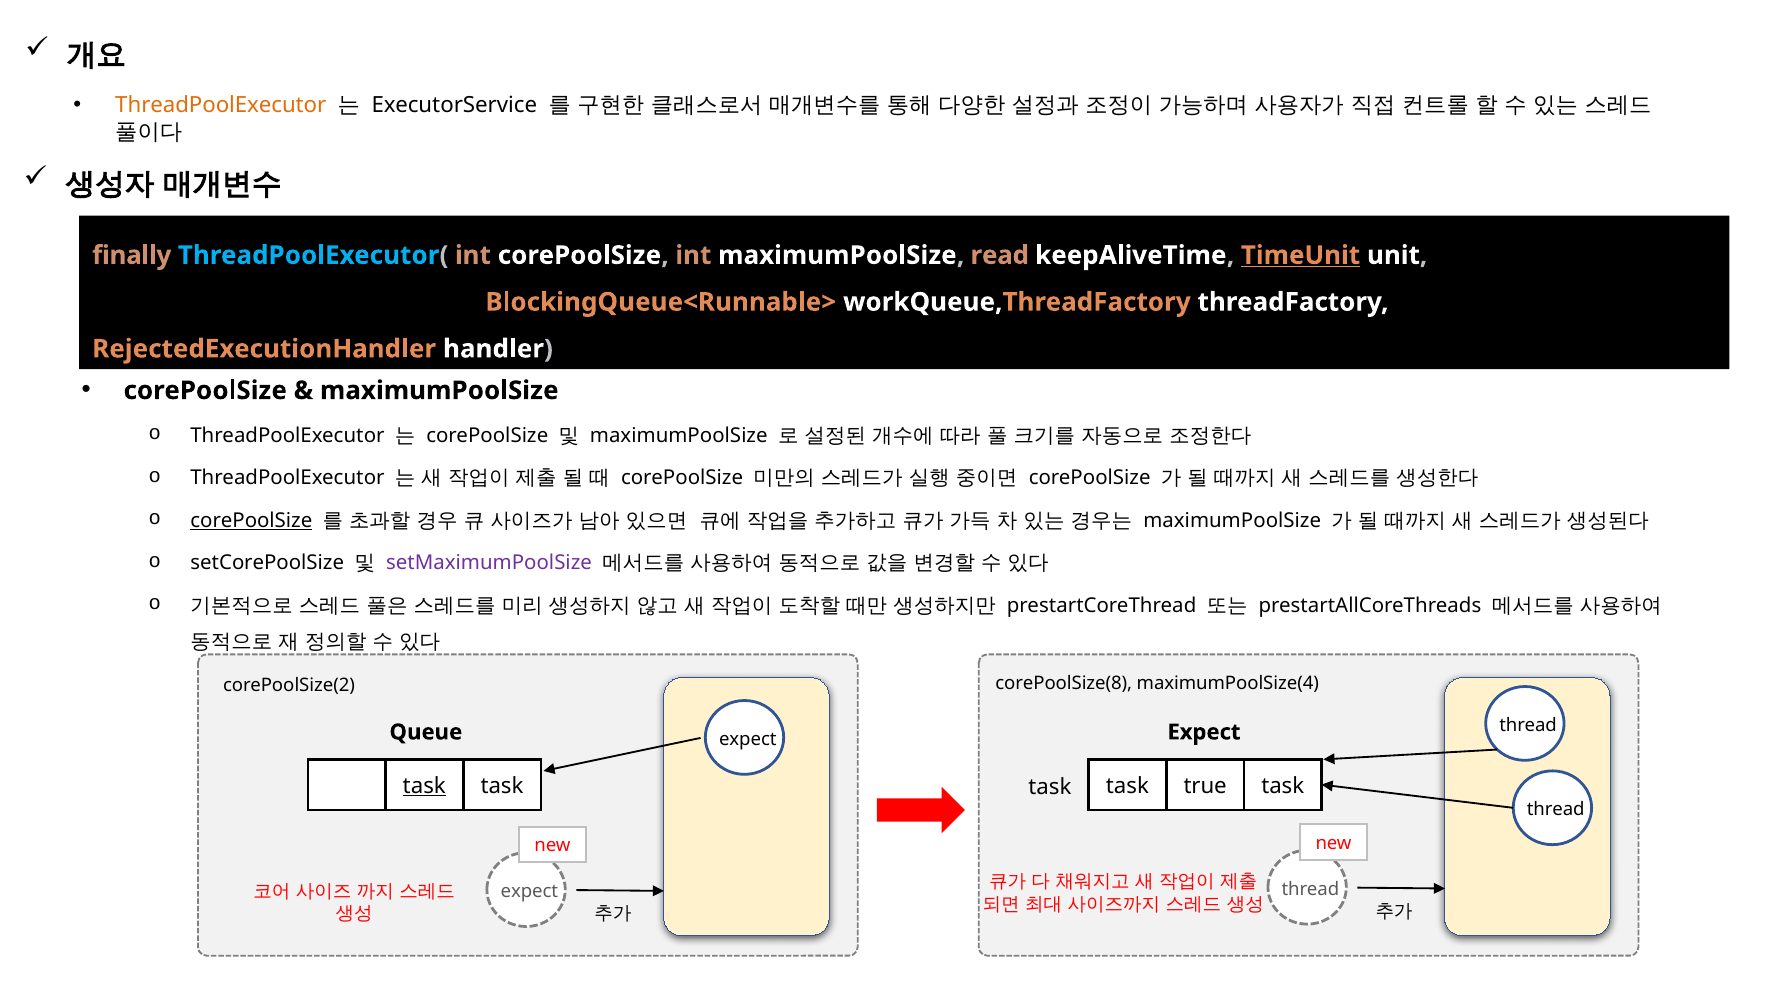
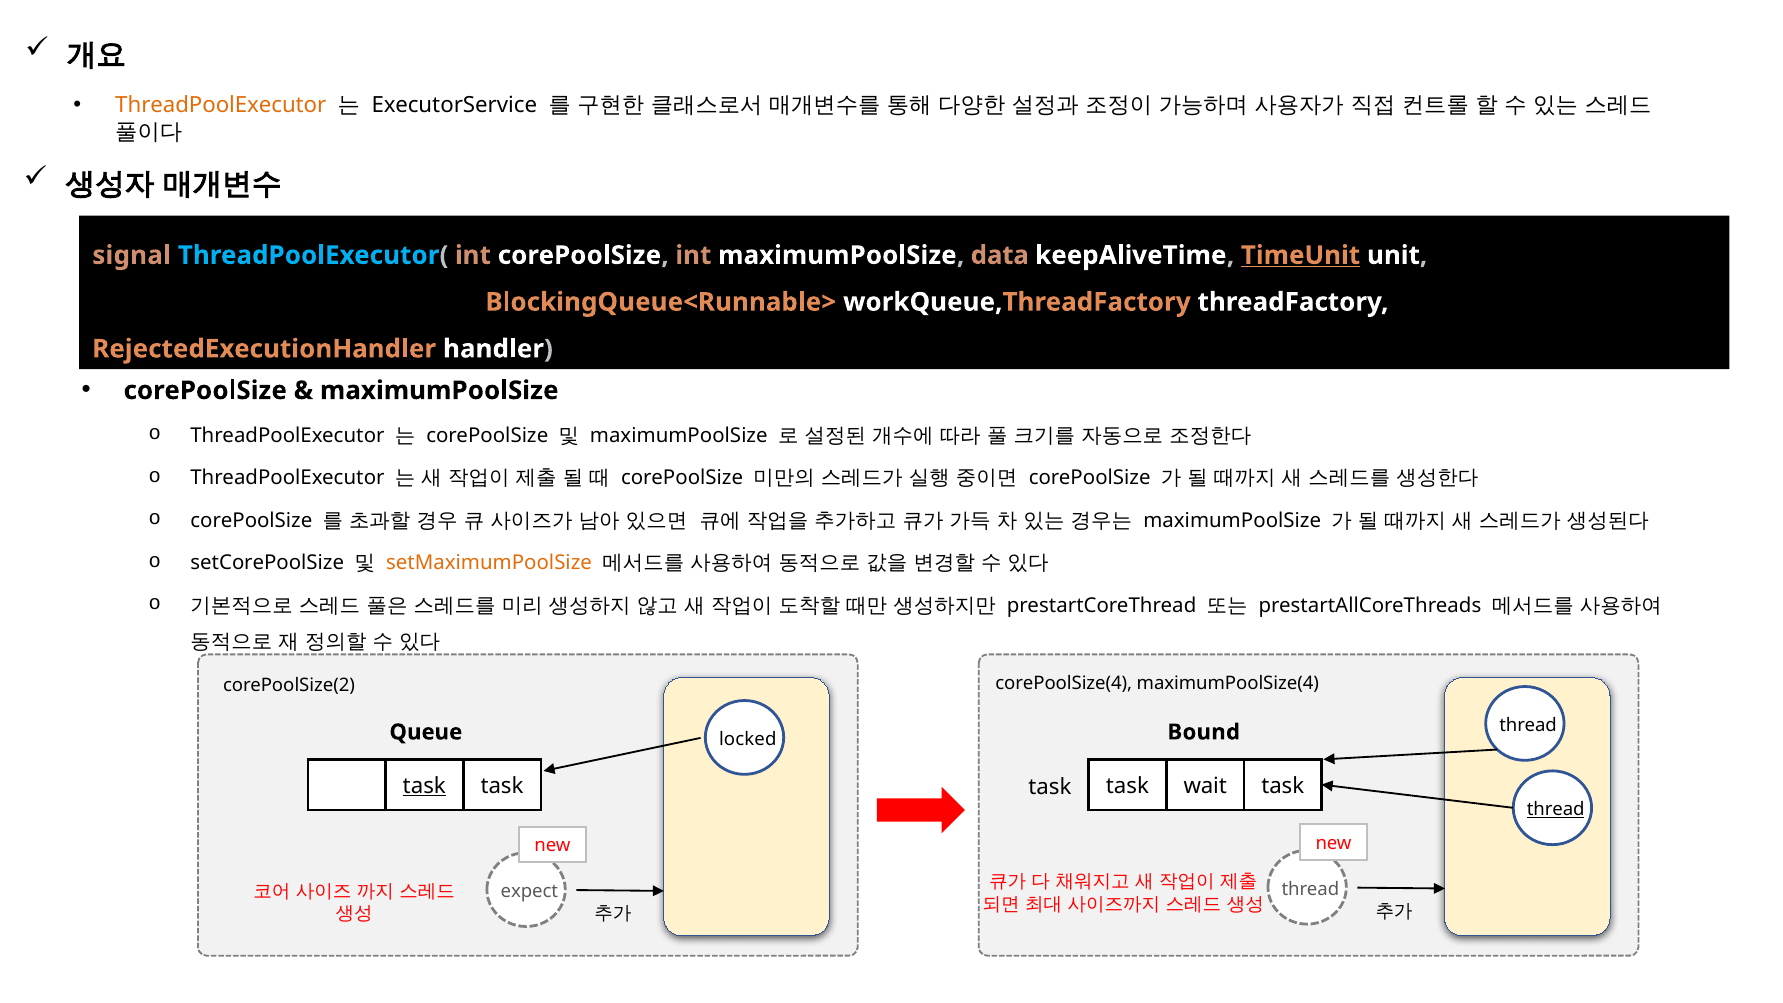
finally: finally -> signal
read: read -> data
corePoolSize at (251, 521) underline: present -> none
setMaximumPoolSize colour: purple -> orange
corePoolSize(8: corePoolSize(8 -> corePoolSize(4
Queue expect: expect -> locked
Expect at (1204, 732): Expect -> Bound
true: true -> wait
thread at (1556, 809) underline: none -> present
